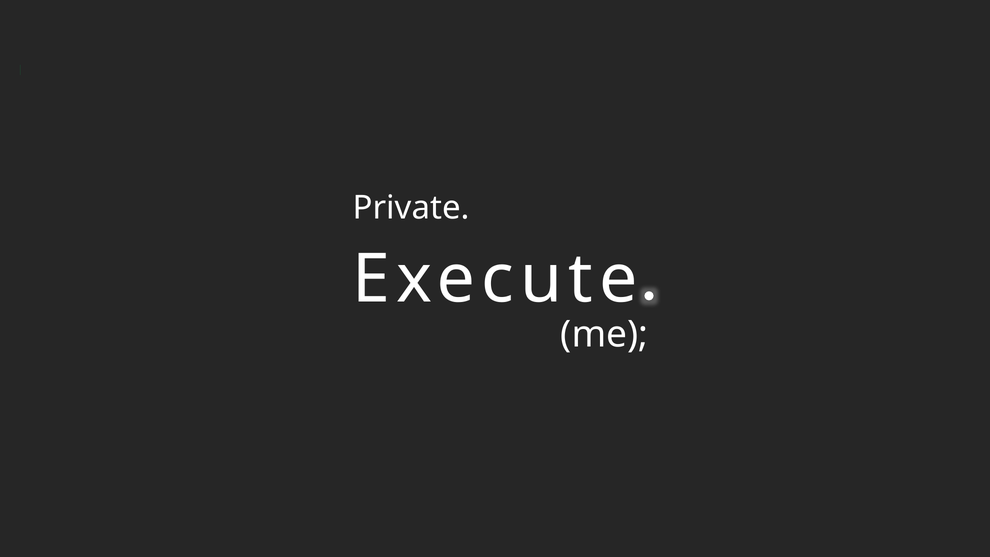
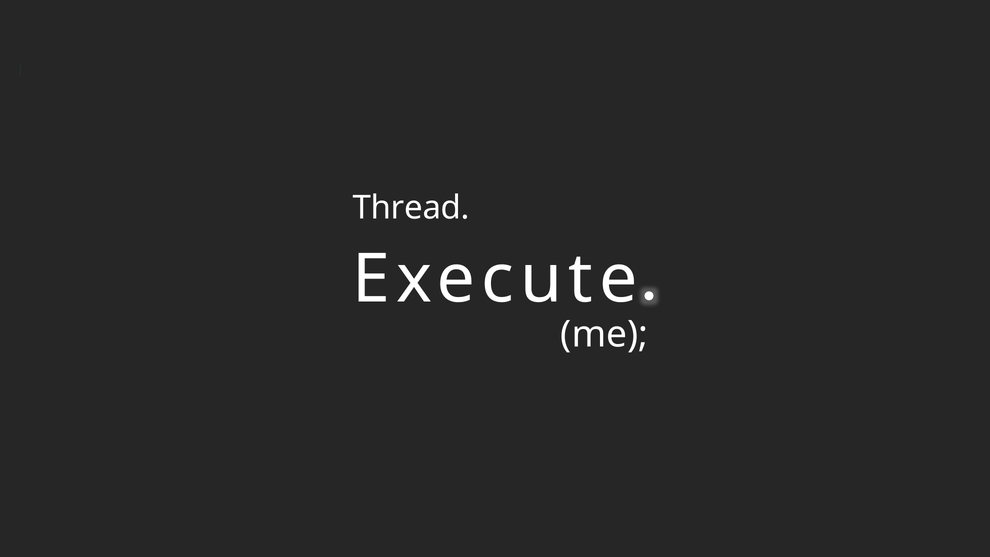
Private at (411, 208): Private -> Thread
